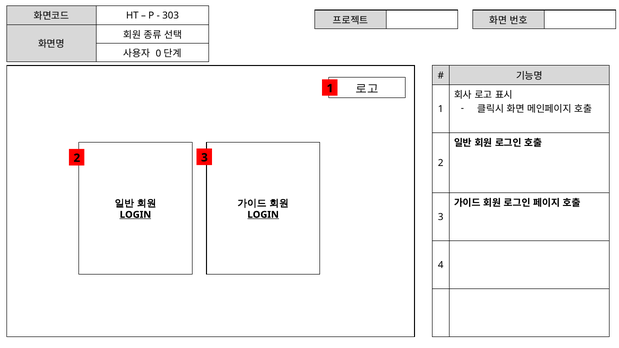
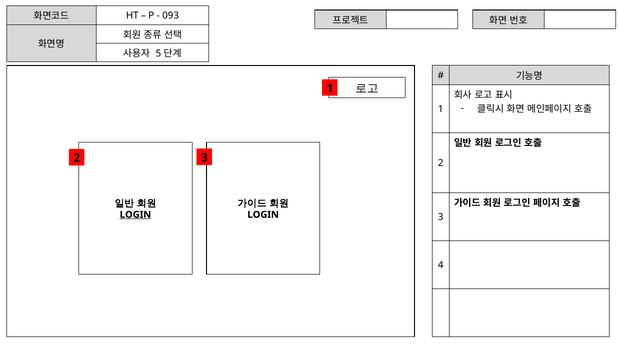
303: 303 -> 093
0: 0 -> 5
LOGIN at (263, 215) underline: present -> none
